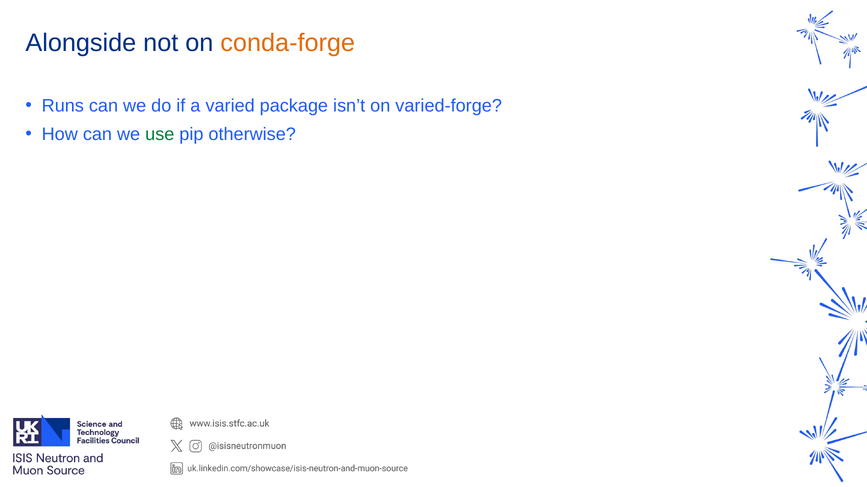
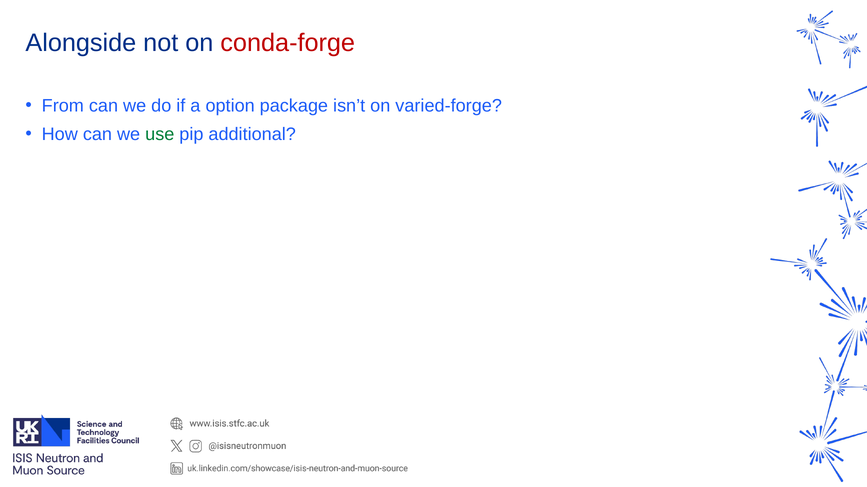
conda-forge colour: orange -> red
Runs: Runs -> From
varied: varied -> option
otherwise: otherwise -> additional
